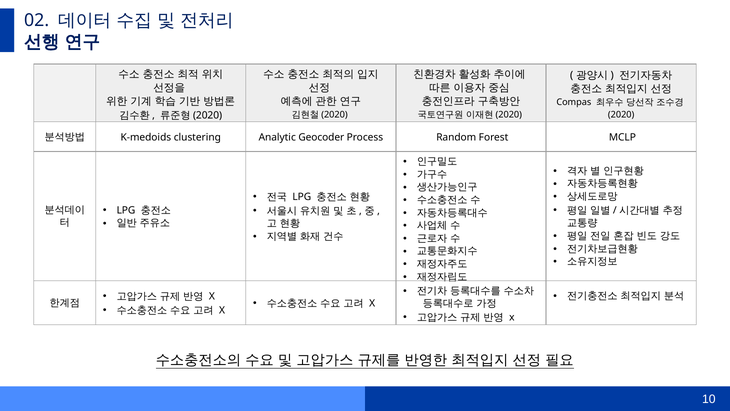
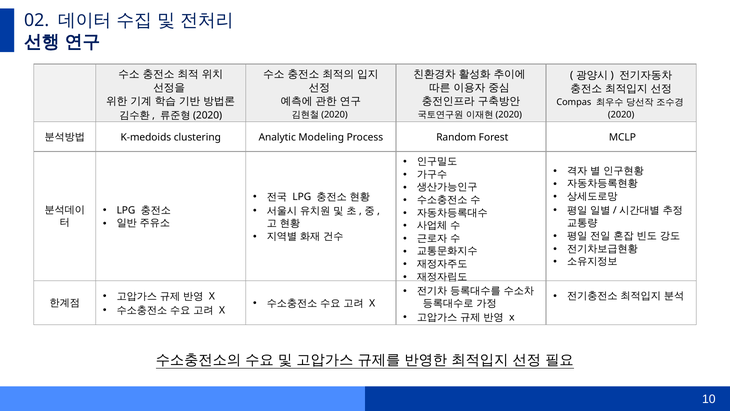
Geocoder: Geocoder -> Modeling
